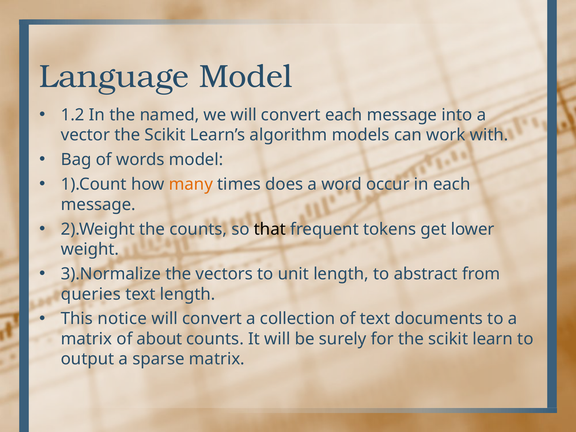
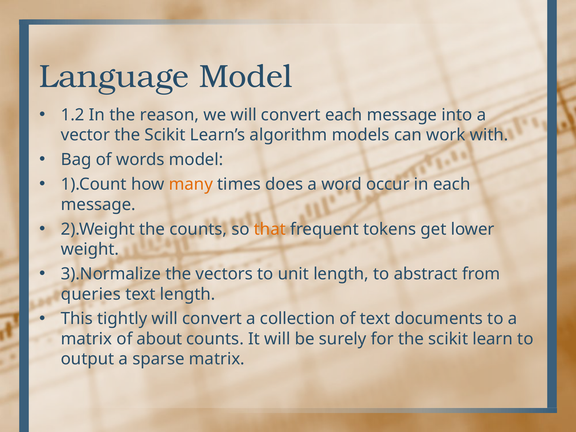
named: named -> reason
that colour: black -> orange
notice: notice -> tightly
